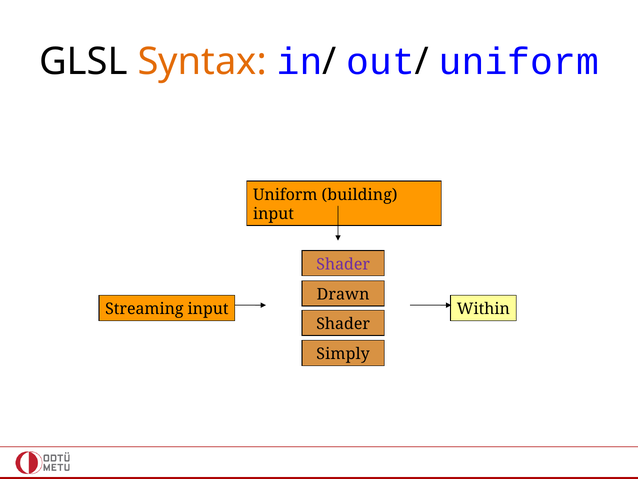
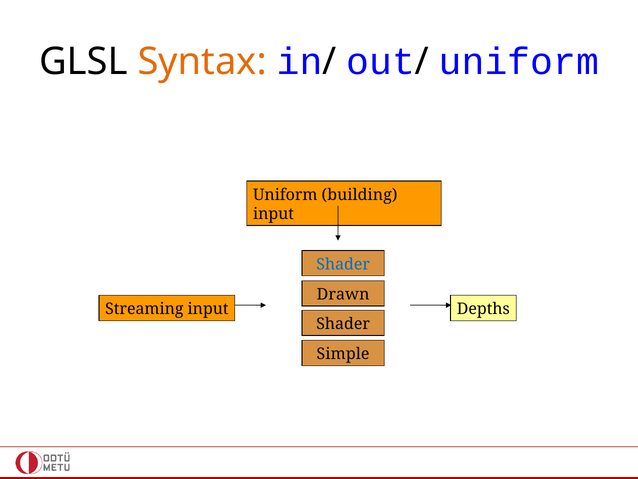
Shader at (343, 264) colour: purple -> blue
Within: Within -> Depths
Simply: Simply -> Simple
